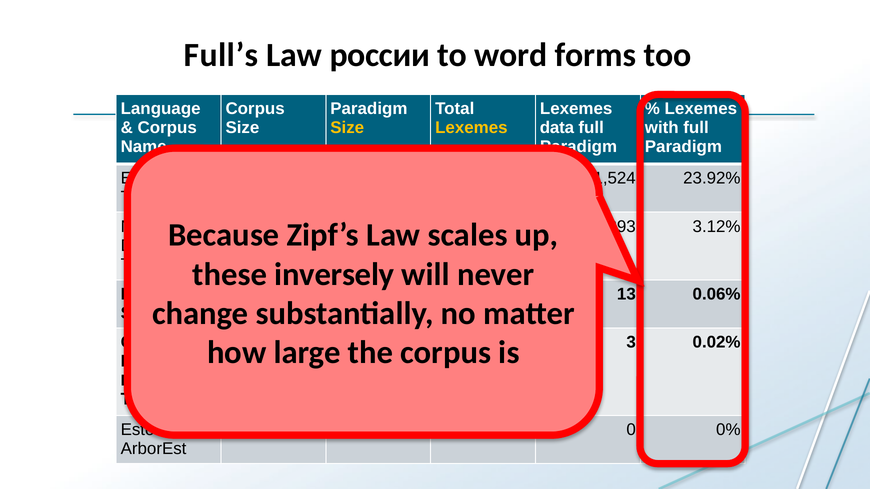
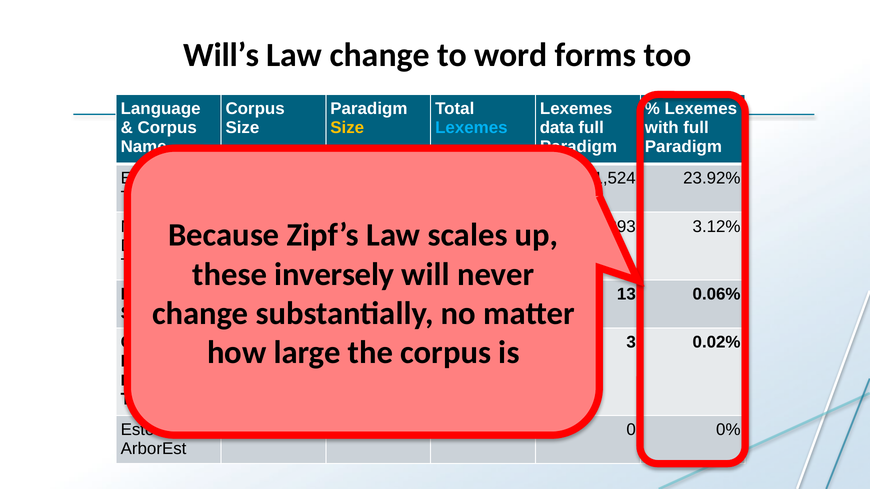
Full’s: Full’s -> Will’s
Law россии: россии -> change
Lexemes at (471, 128) colour: yellow -> light blue
